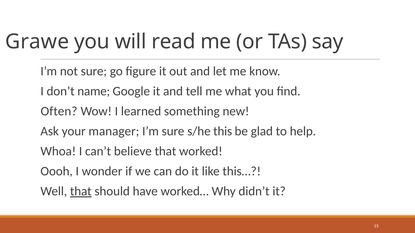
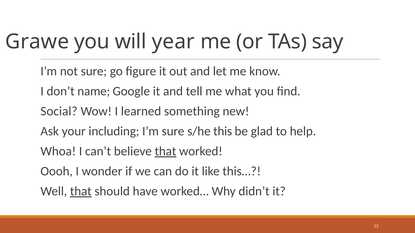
read: read -> year
Often: Often -> Social
manager: manager -> including
that at (165, 152) underline: none -> present
